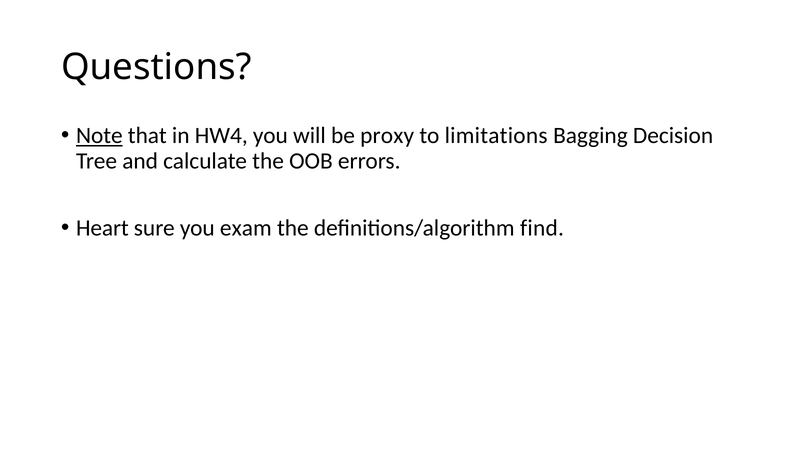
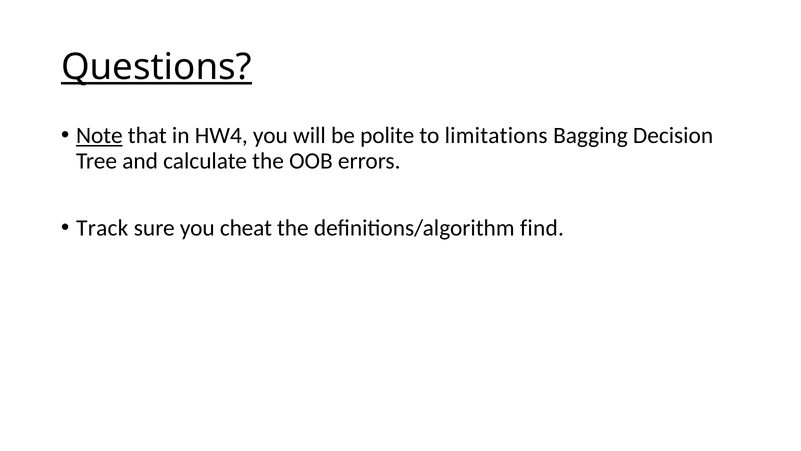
Questions underline: none -> present
proxy: proxy -> polite
Heart: Heart -> Track
exam: exam -> cheat
